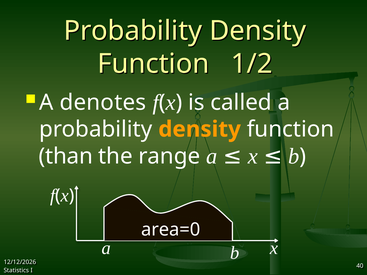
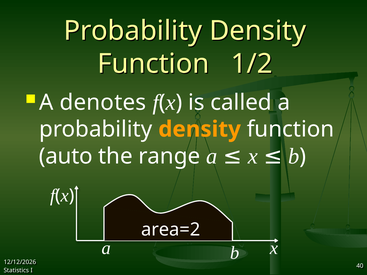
than: than -> auto
area=0: area=0 -> area=2
